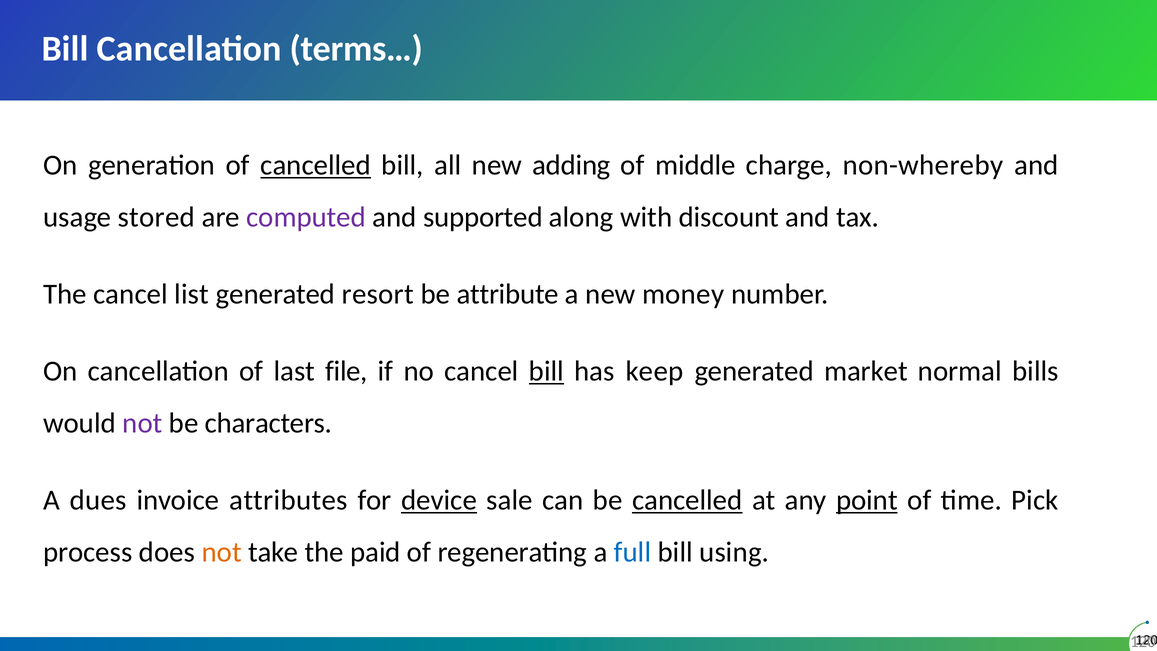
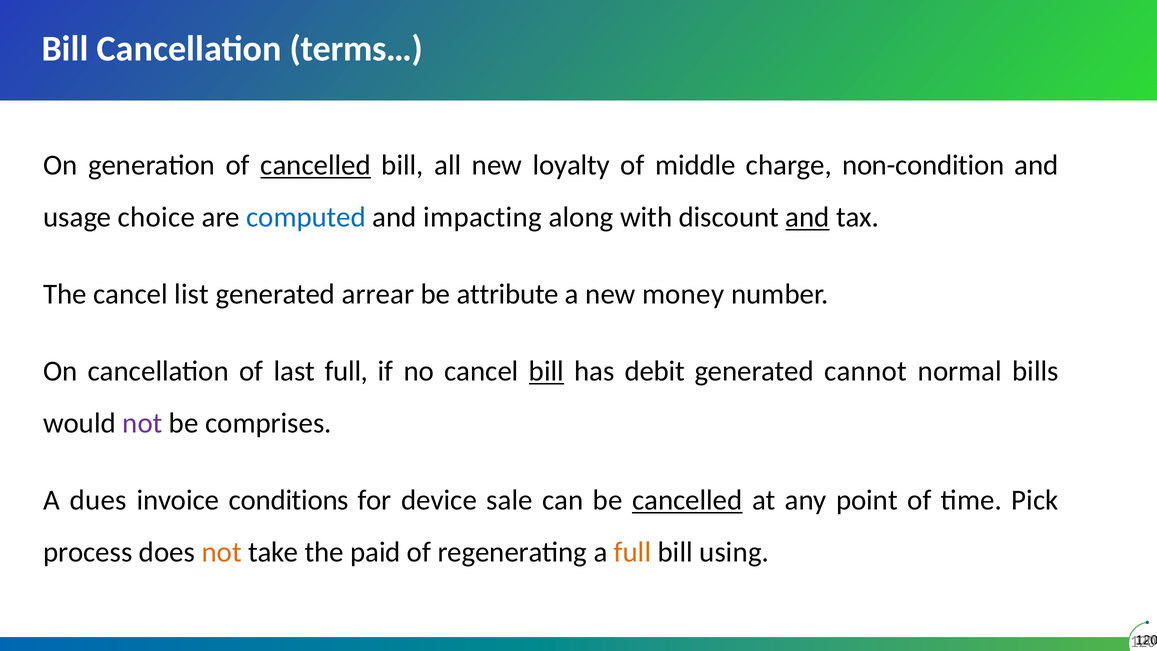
adding: adding -> loyalty
non-whereby: non-whereby -> non-condition
stored: stored -> choice
computed colour: purple -> blue
supported: supported -> impacting
and at (808, 217) underline: none -> present
resort: resort -> arrear
last file: file -> full
keep: keep -> debit
market: market -> cannot
characters: characters -> comprises
attributes: attributes -> conditions
device underline: present -> none
point underline: present -> none
full at (633, 552) colour: blue -> orange
